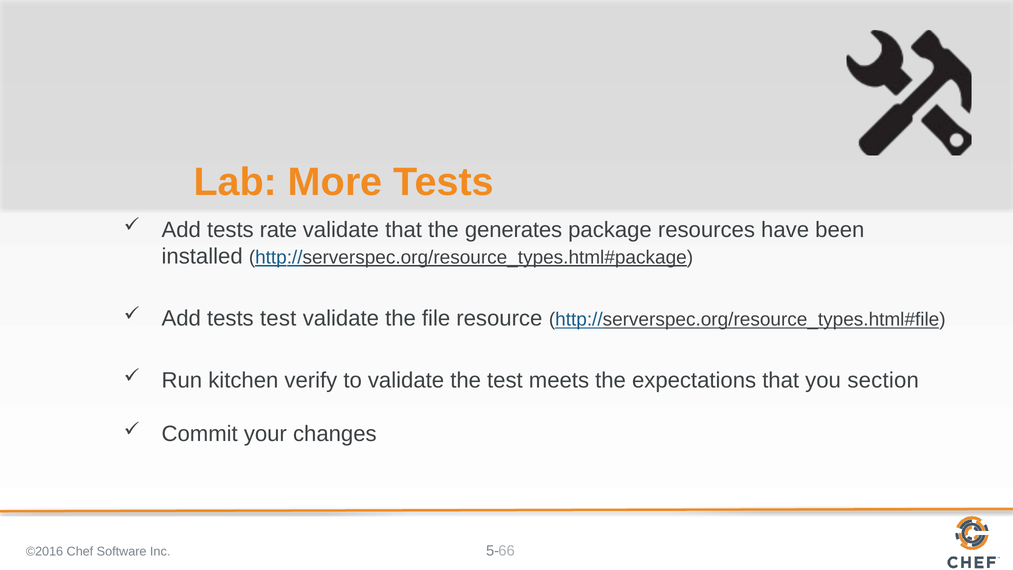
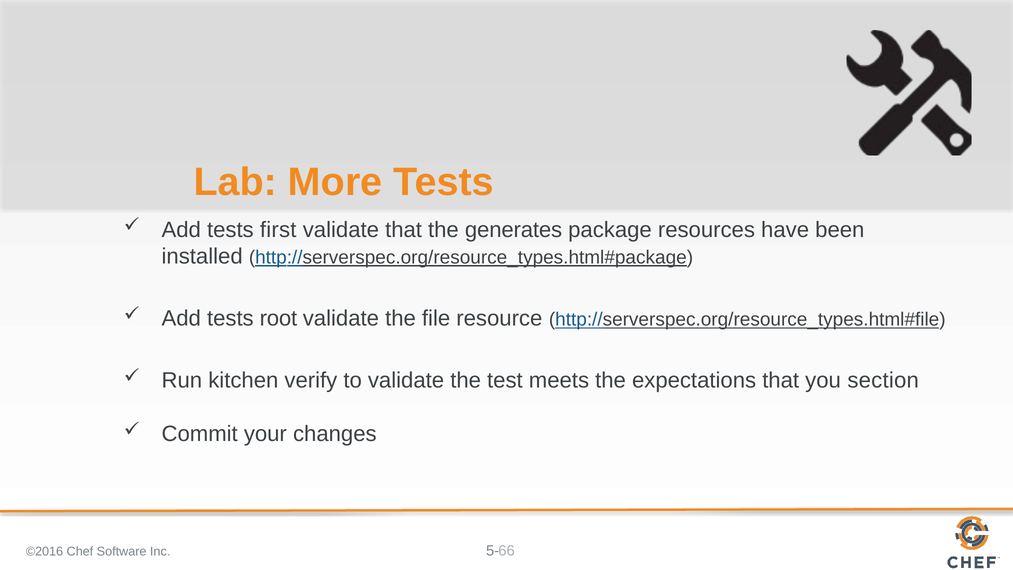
rate: rate -> first
tests test: test -> root
